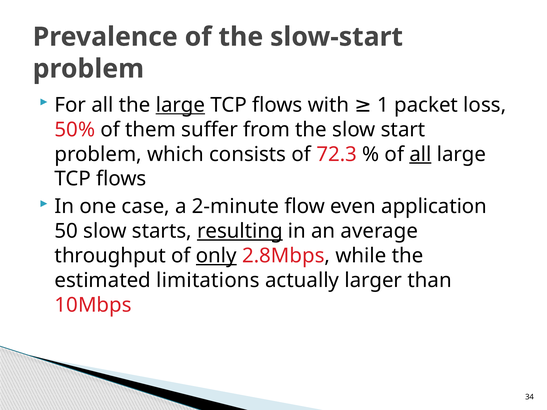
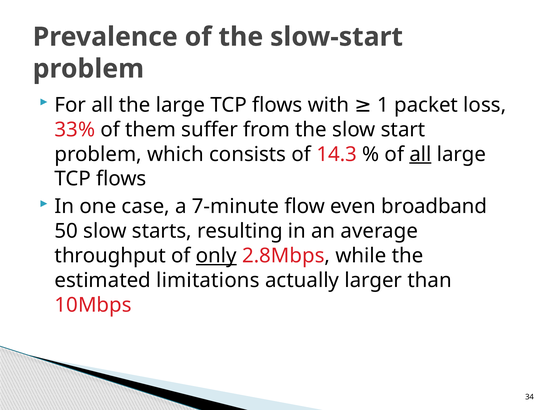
large at (180, 105) underline: present -> none
50%: 50% -> 33%
72.3: 72.3 -> 14.3
2-minute: 2-minute -> 7-minute
application: application -> broadband
resulting underline: present -> none
